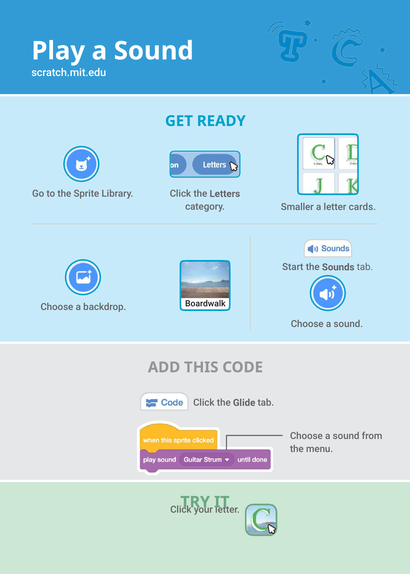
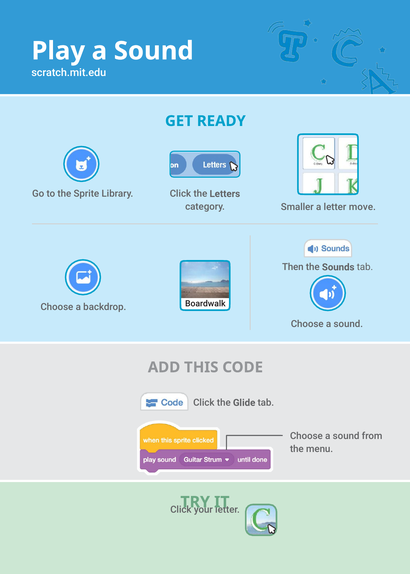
cards: cards -> move
Start: Start -> Then
